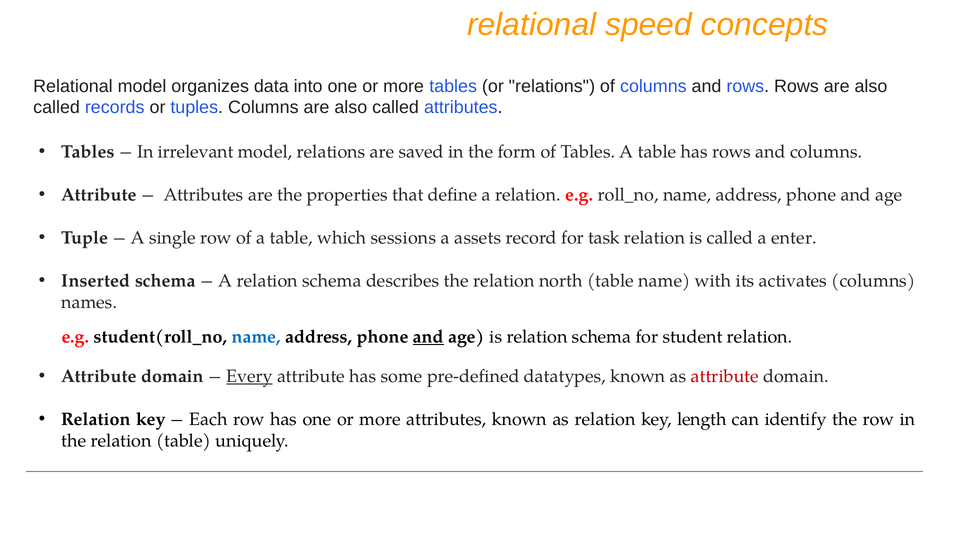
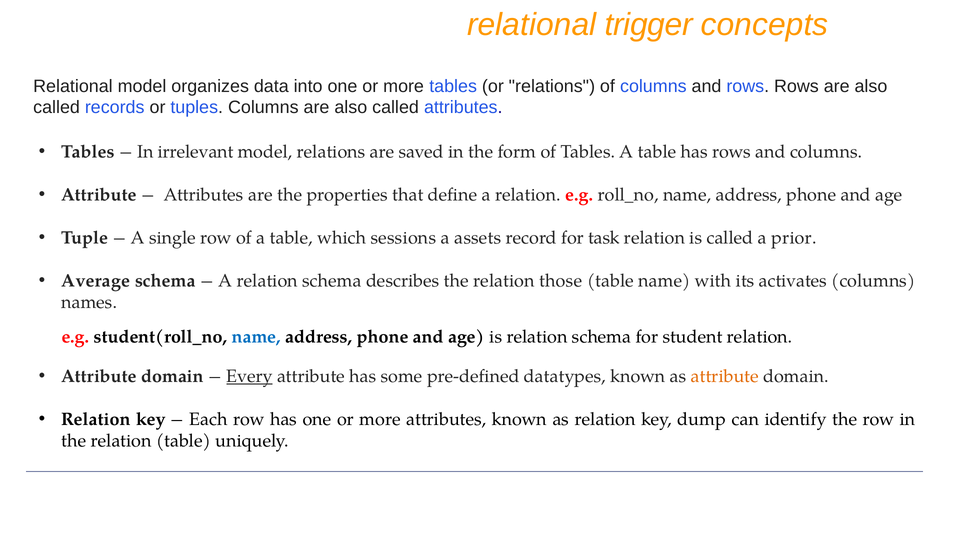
speed: speed -> trigger
enter: enter -> prior
Inserted: Inserted -> Average
north: north -> those
and at (428, 337) underline: present -> none
attribute at (725, 376) colour: red -> orange
length: length -> dump
